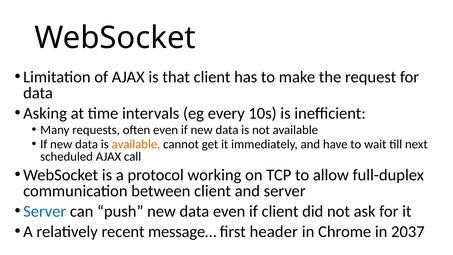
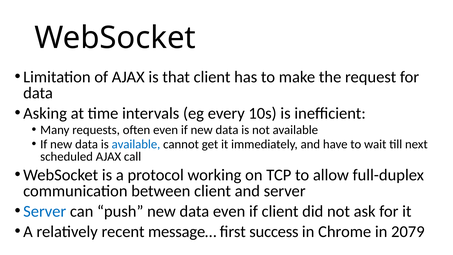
available at (136, 144) colour: orange -> blue
header: header -> success
2037: 2037 -> 2079
